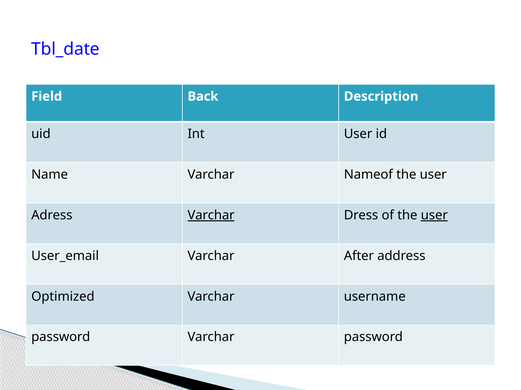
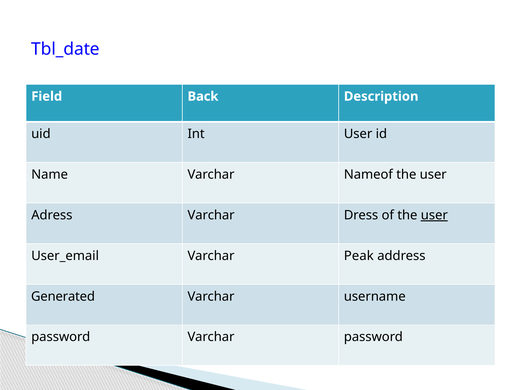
Varchar at (211, 216) underline: present -> none
After: After -> Peak
Optimized: Optimized -> Generated
